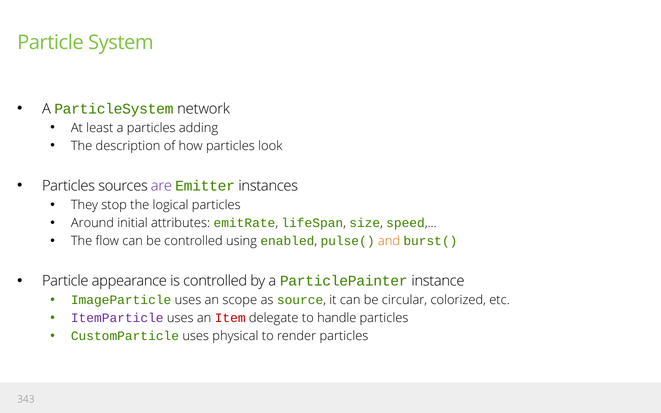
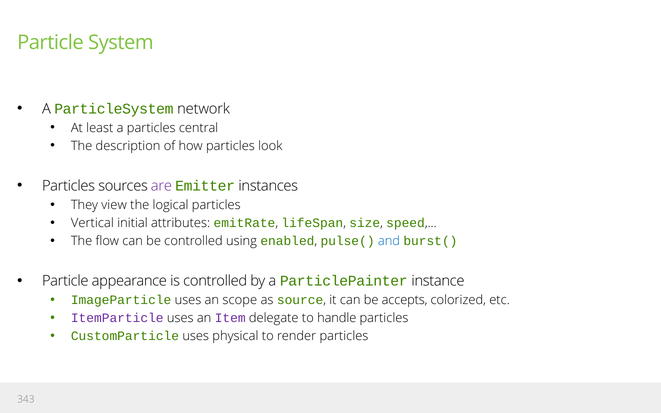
adding: adding -> central
stop: stop -> view
Around: Around -> Vertical
and colour: orange -> blue
circular: circular -> accepts
Item colour: red -> purple
